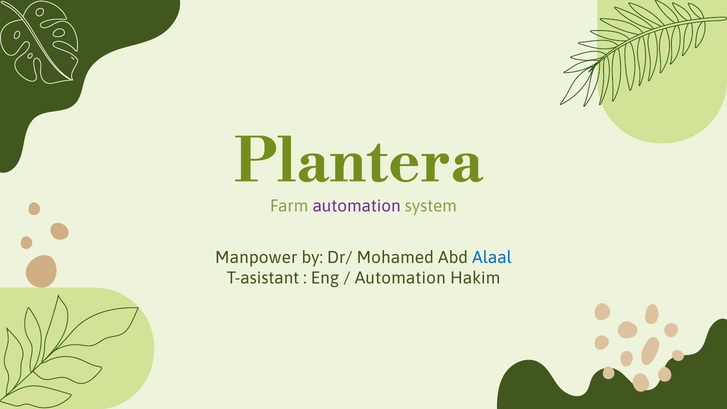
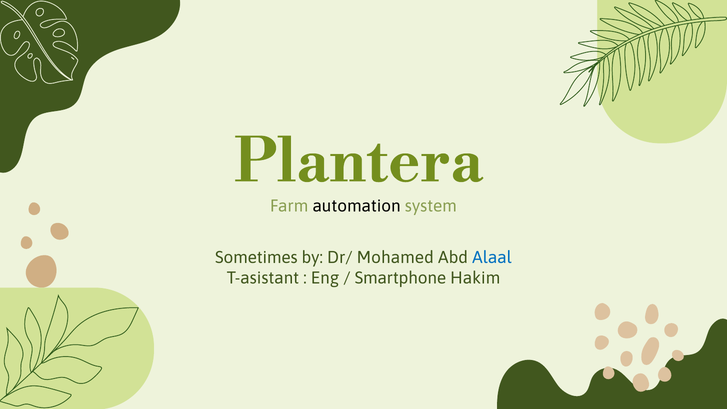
automation at (357, 206) colour: purple -> black
Manpower: Manpower -> Sometimes
Automation at (400, 278): Automation -> Smartphone
